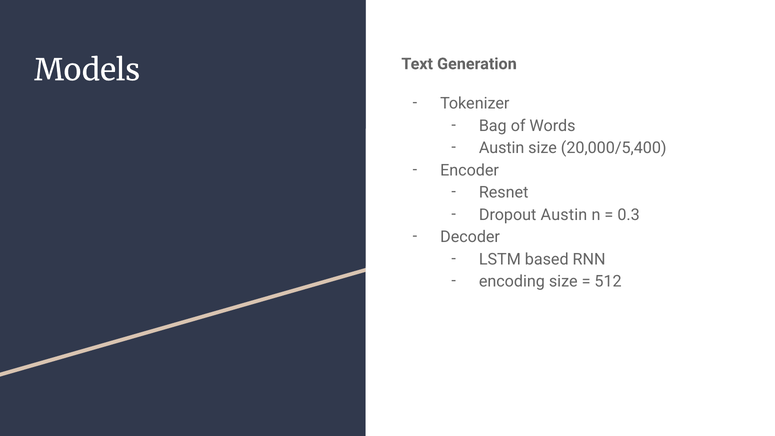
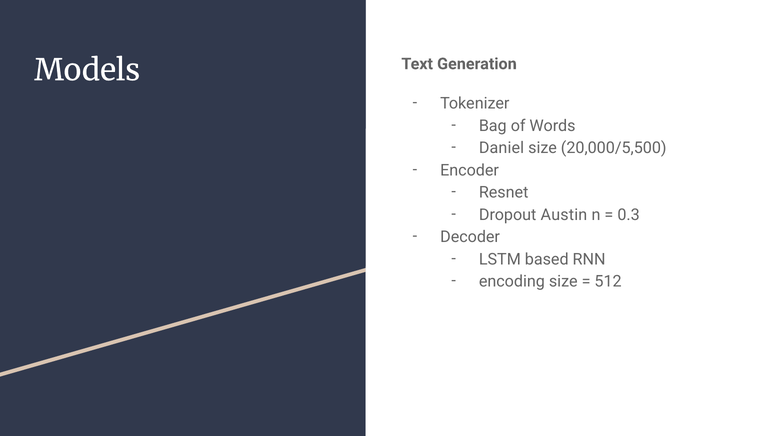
Austin at (502, 148): Austin -> Daniel
20,000/5,400: 20,000/5,400 -> 20,000/5,500
